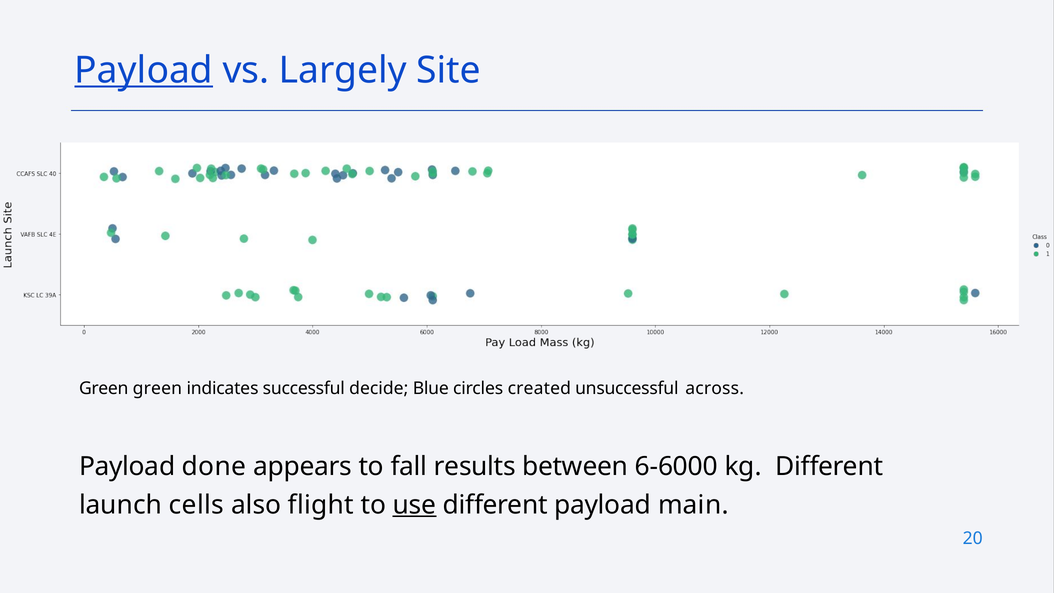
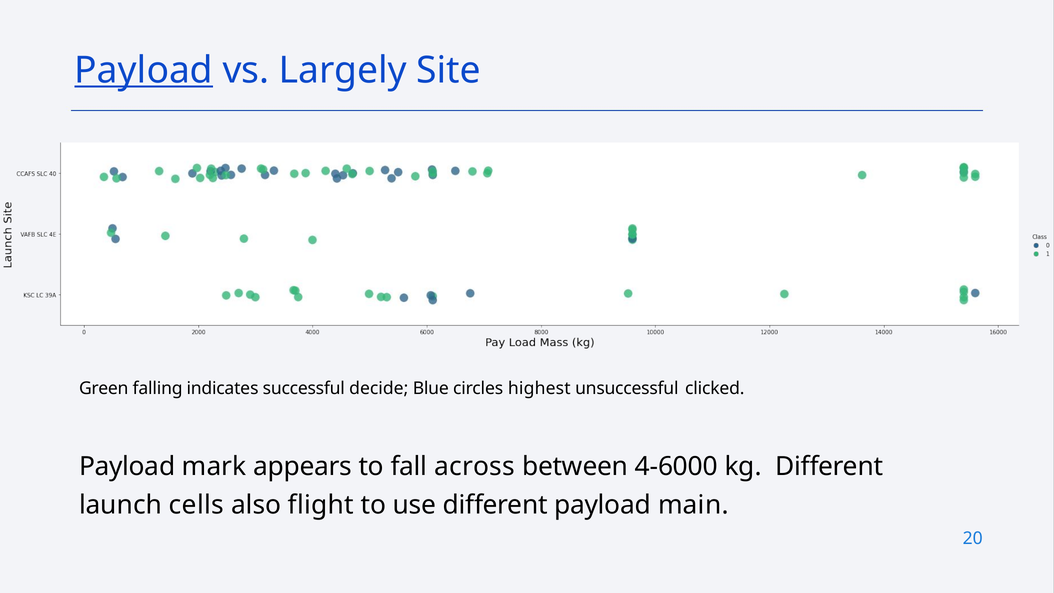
Green green: green -> falling
created: created -> highest
across: across -> clicked
done: done -> mark
results: results -> across
6-6000: 6-6000 -> 4-6000
use underline: present -> none
